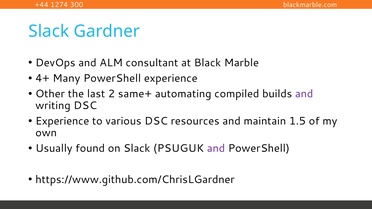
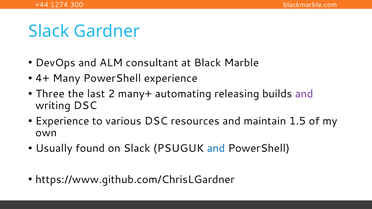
Other: Other -> Three
same+: same+ -> many+
compiled: compiled -> releasing
and at (216, 149) colour: purple -> blue
